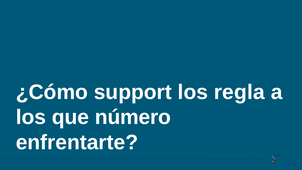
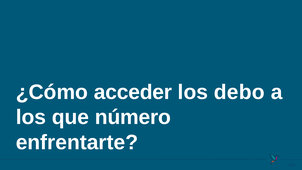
support: support -> acceder
regla: regla -> debo
